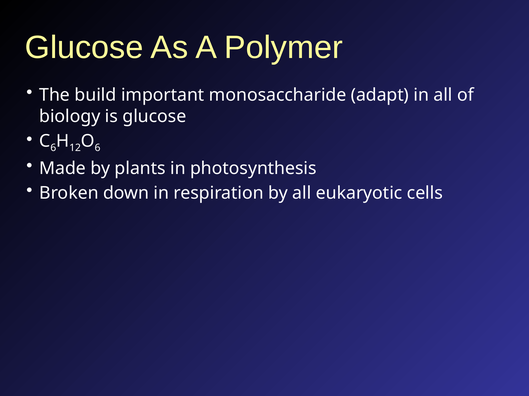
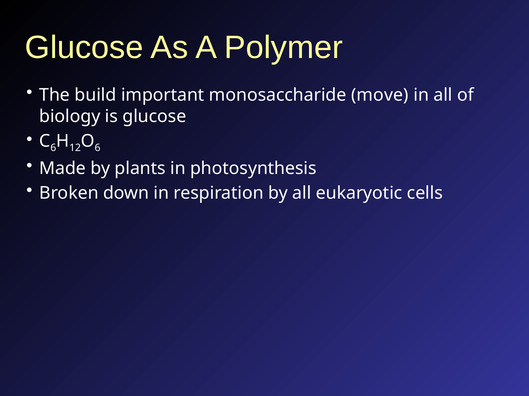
adapt: adapt -> move
